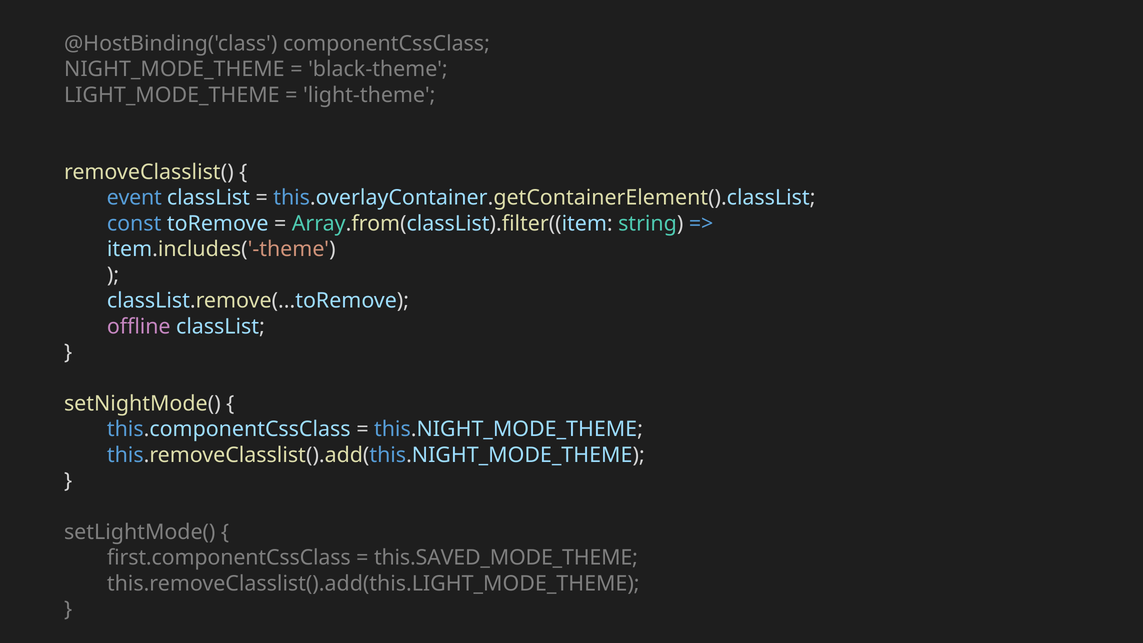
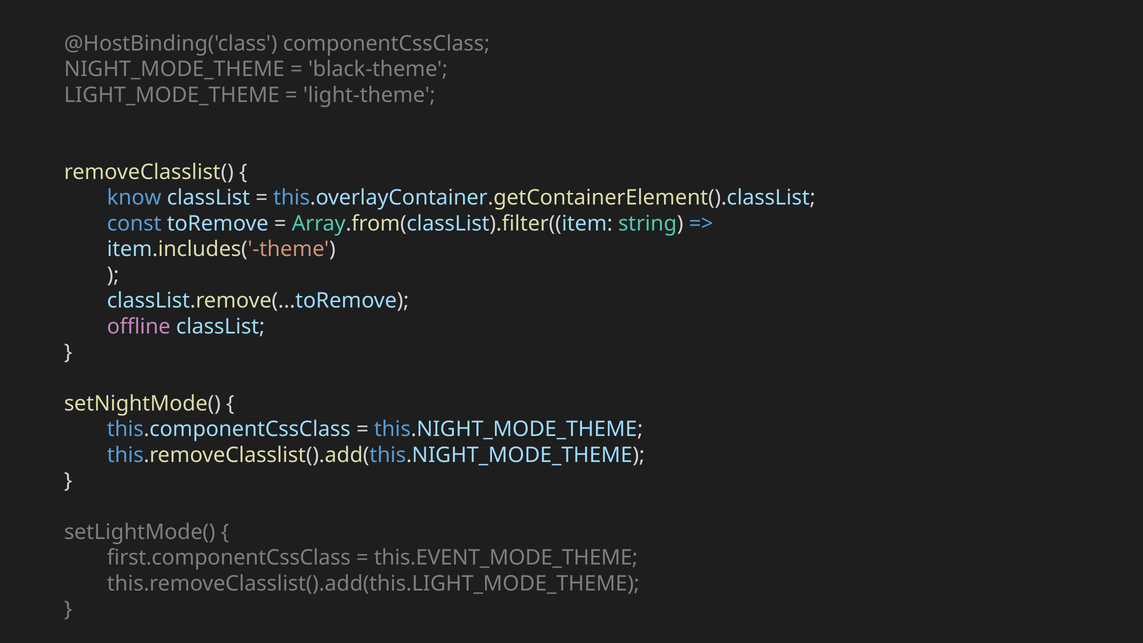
event: event -> know
this.SAVED_MODE_THEME: this.SAVED_MODE_THEME -> this.EVENT_MODE_THEME
